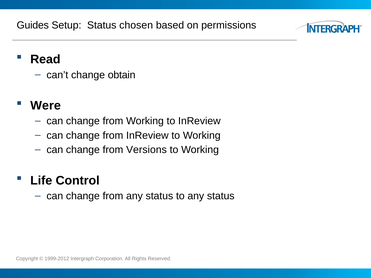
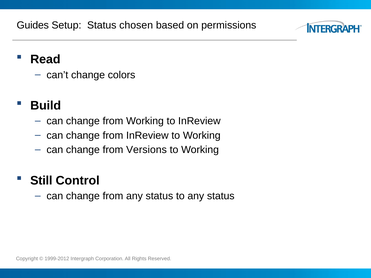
obtain: obtain -> colors
Were: Were -> Build
Life: Life -> Still
